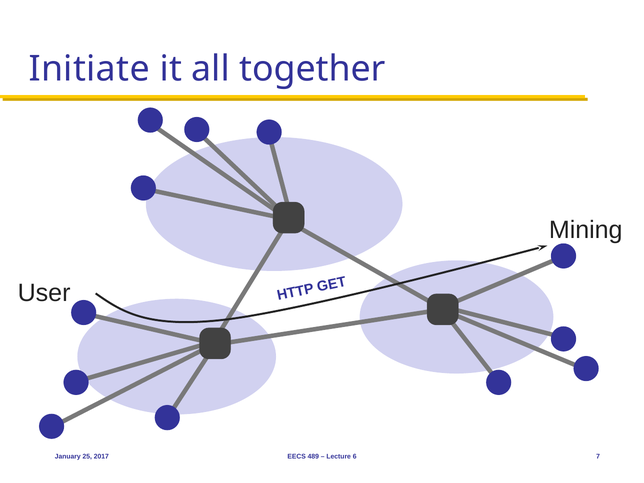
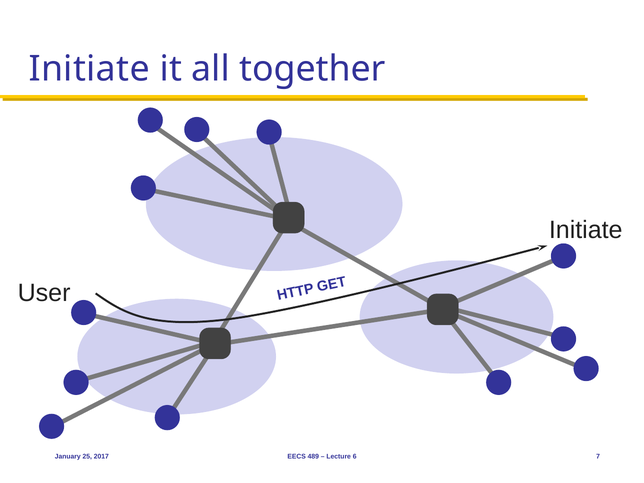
Mining at (586, 230): Mining -> Initiate
